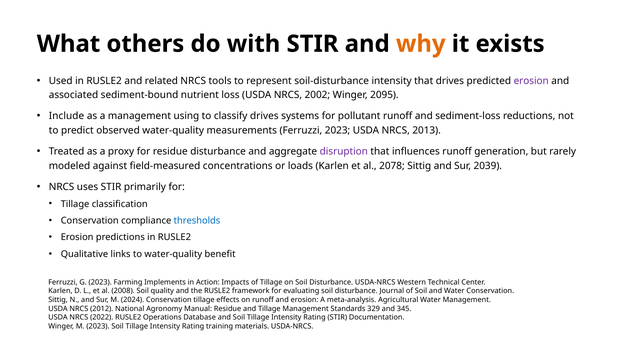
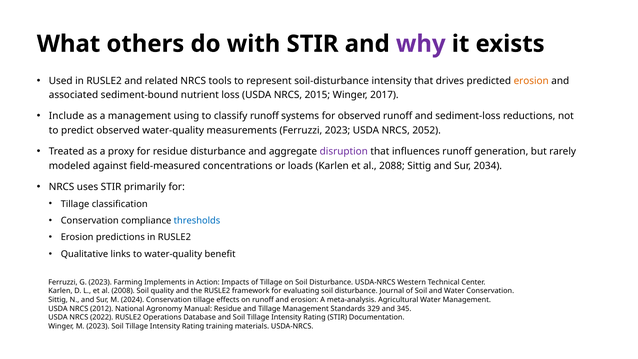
why colour: orange -> purple
erosion at (531, 81) colour: purple -> orange
2002: 2002 -> 2015
2095: 2095 -> 2017
classify drives: drives -> runoff
for pollutant: pollutant -> observed
2013: 2013 -> 2052
2078: 2078 -> 2088
2039: 2039 -> 2034
